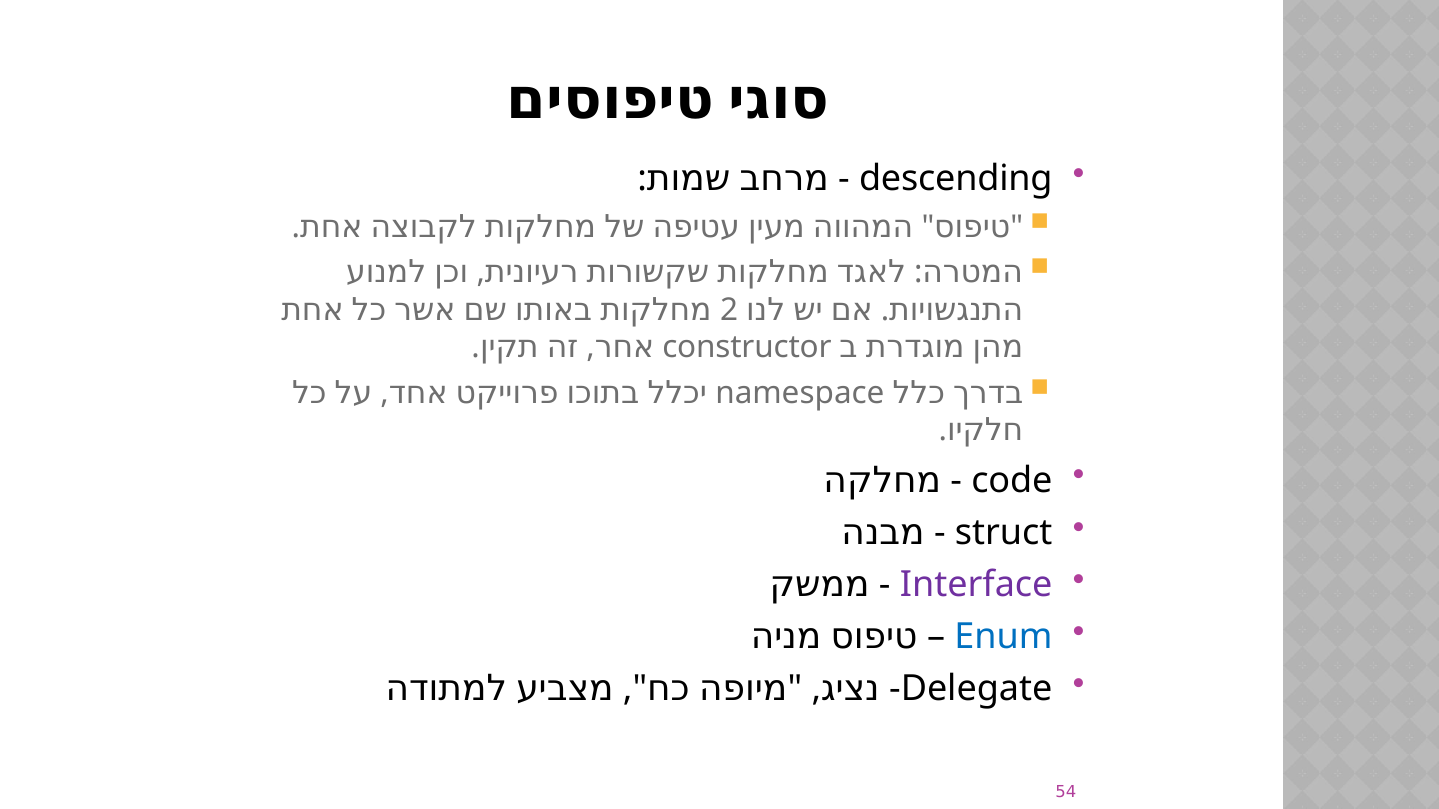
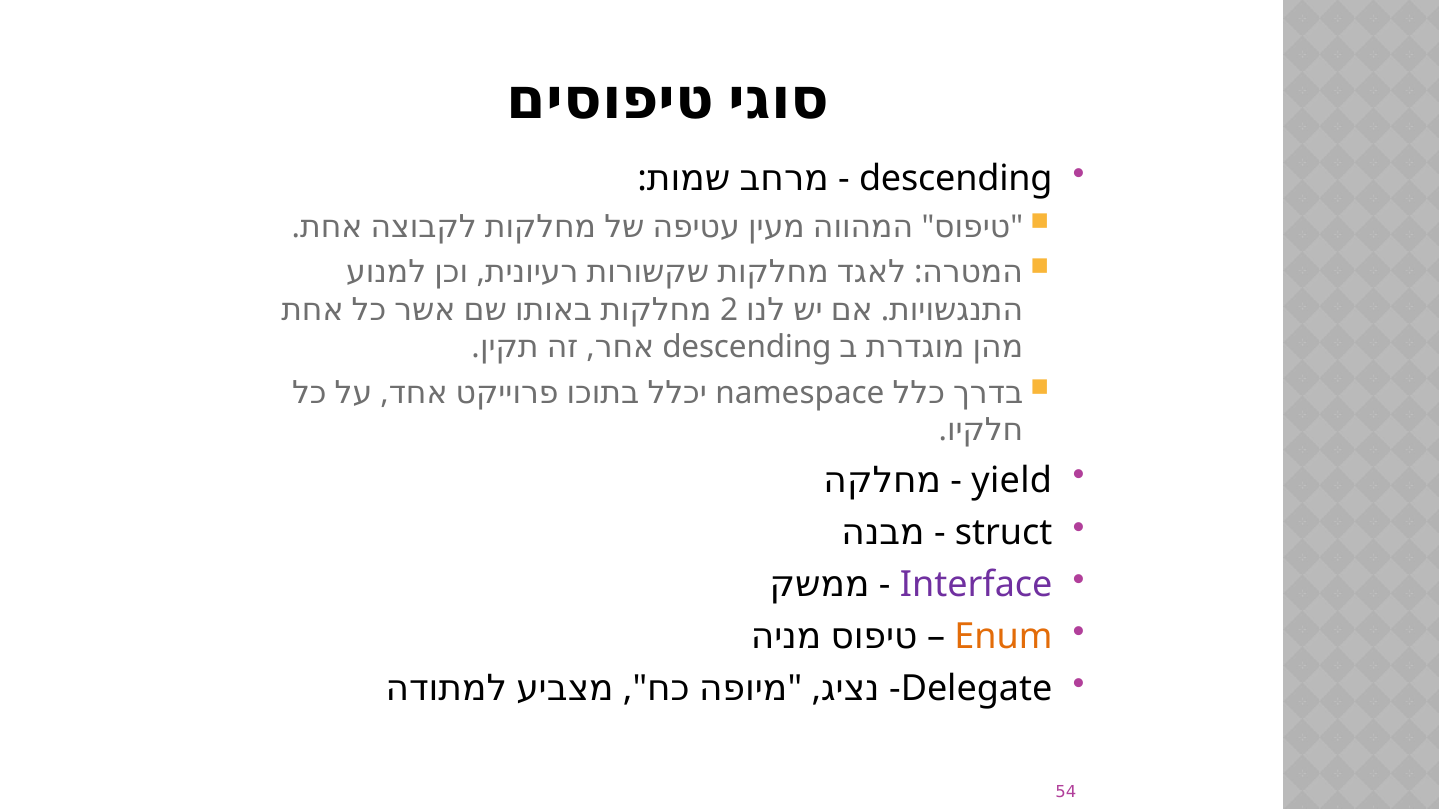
constructor at (747, 348): constructor -> descending
code: code -> yield
Enum colour: blue -> orange
